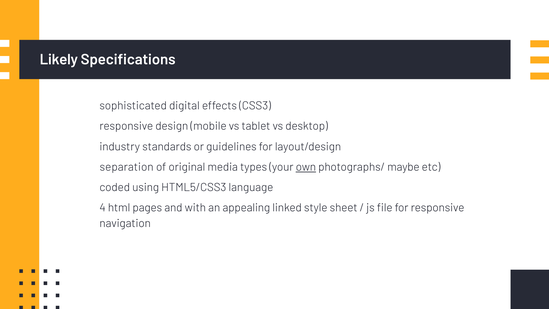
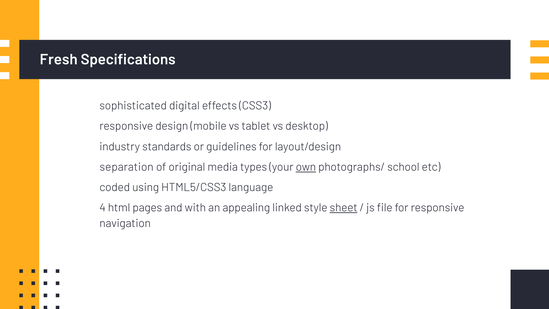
Likely: Likely -> Fresh
maybe: maybe -> school
sheet underline: none -> present
